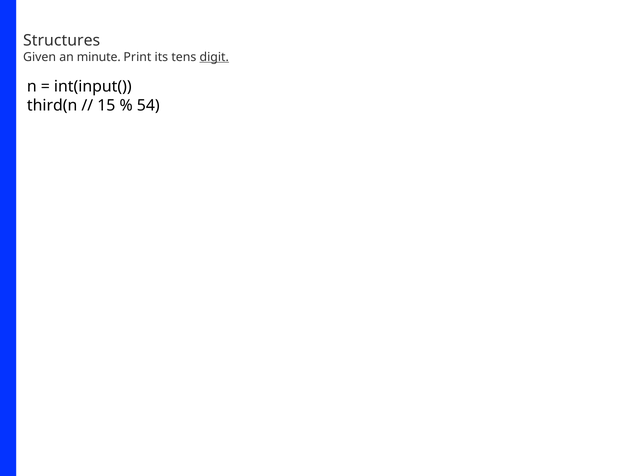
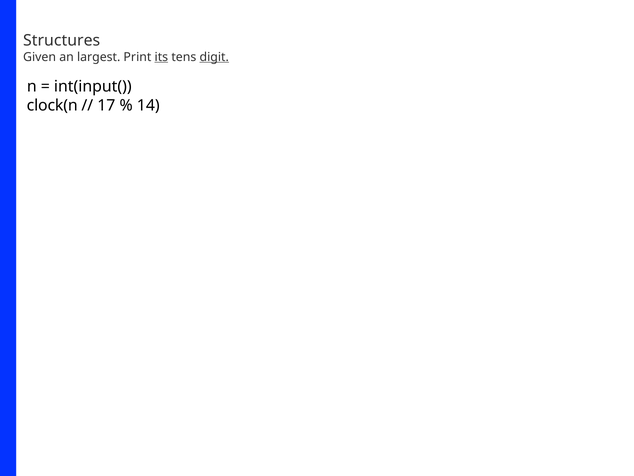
minute: minute -> largest
its underline: none -> present
third(n: third(n -> clock(n
15: 15 -> 17
54: 54 -> 14
